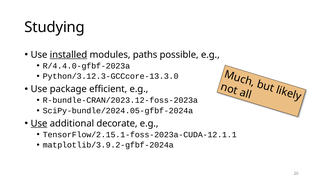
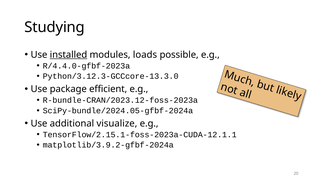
paths: paths -> loads
Use at (39, 123) underline: present -> none
decorate: decorate -> visualize
